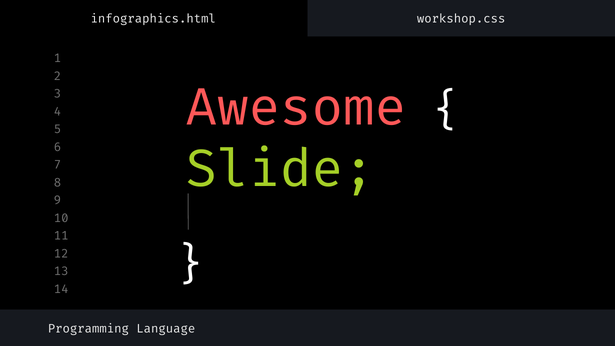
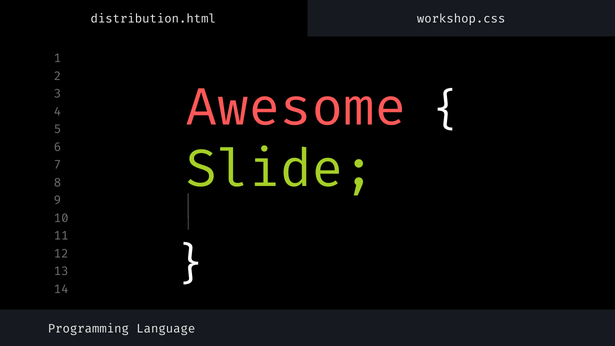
infographics.html: infographics.html -> distribution.html
